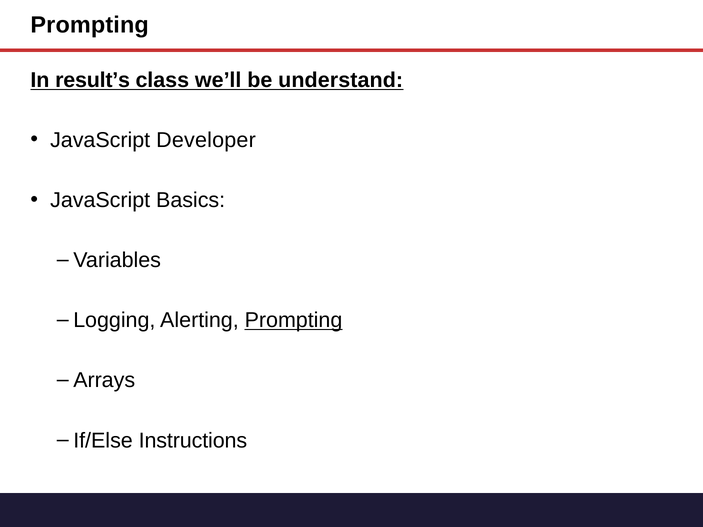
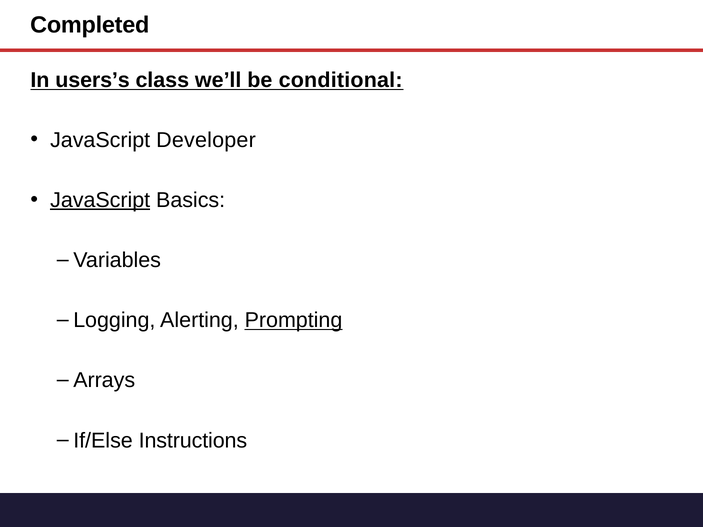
Prompting at (90, 25): Prompting -> Completed
result’s: result’s -> users’s
understand: understand -> conditional
JavaScript at (100, 200) underline: none -> present
